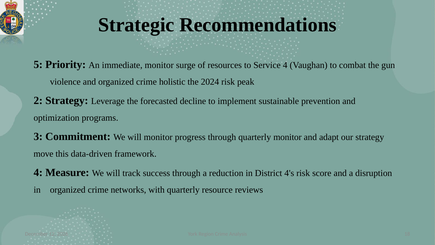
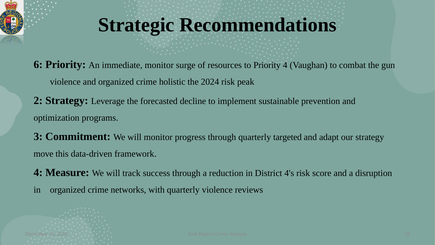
5: 5 -> 6
to Service: Service -> Priority
quarterly monitor: monitor -> targeted
quarterly resource: resource -> violence
